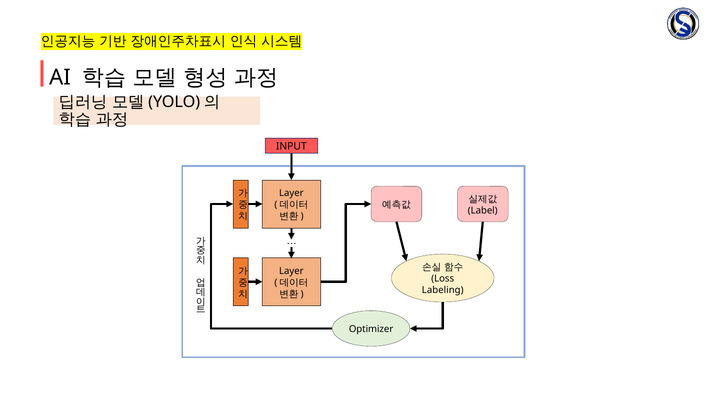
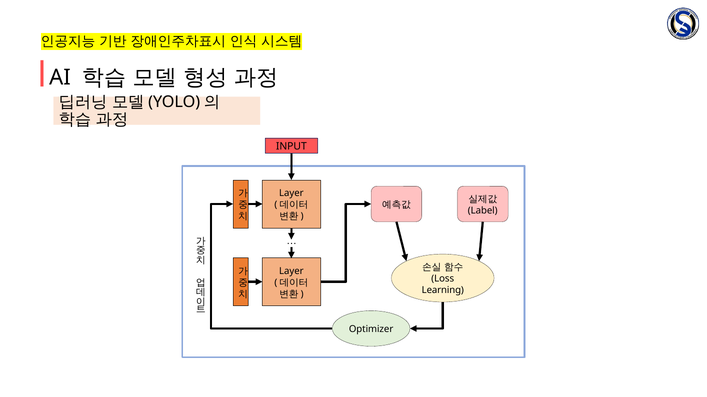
Labeling: Labeling -> Learning
